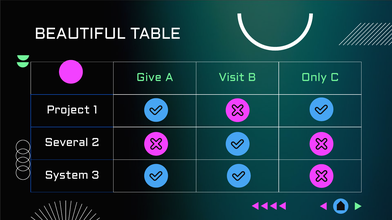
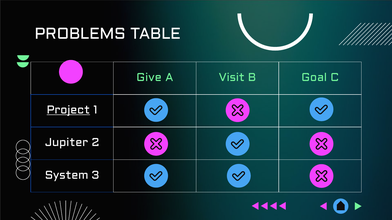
BEAUTIFUL: BEAUTIFUL -> PROBLEMS
Only: Only -> Goal
Project underline: none -> present
Several: Several -> Jupiter
